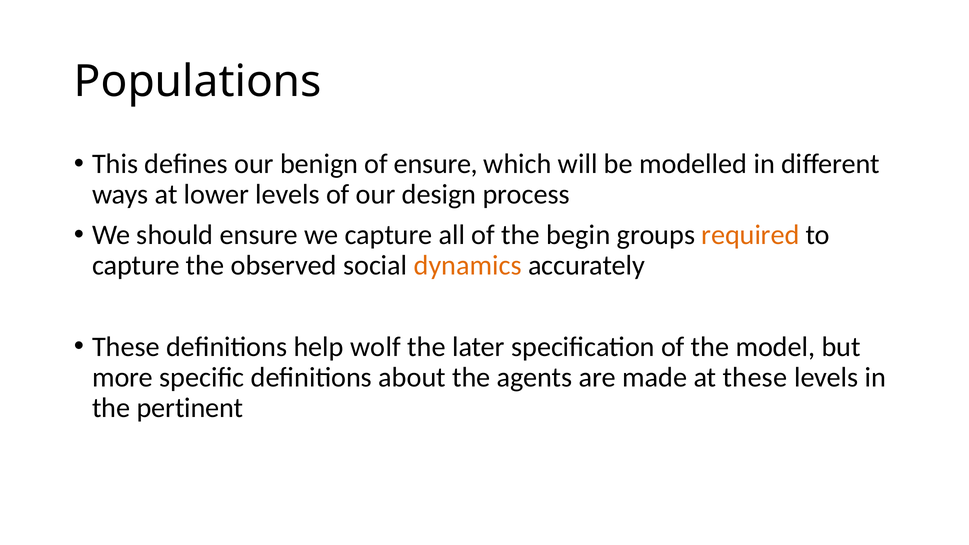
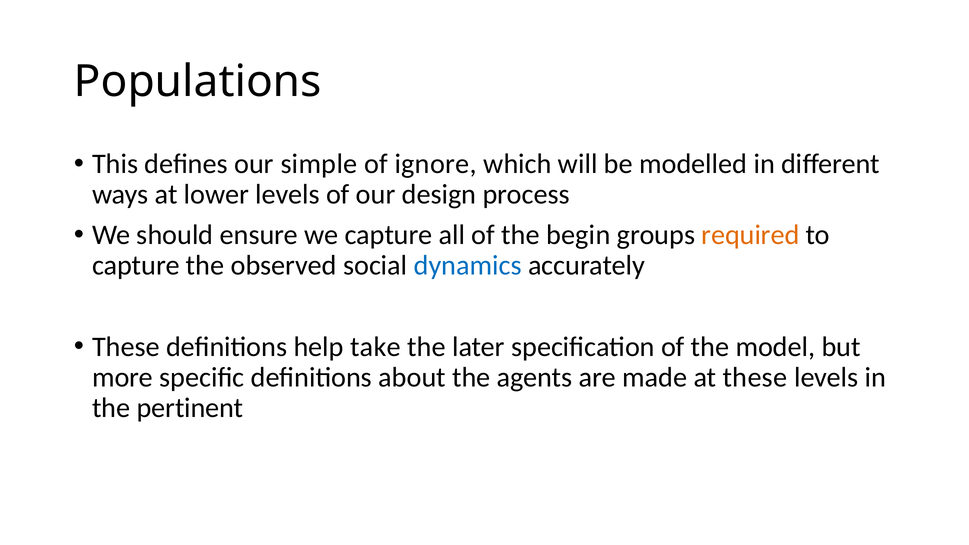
benign: benign -> simple
of ensure: ensure -> ignore
dynamics colour: orange -> blue
wolf: wolf -> take
